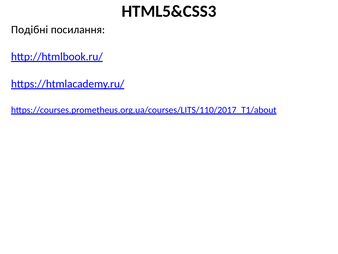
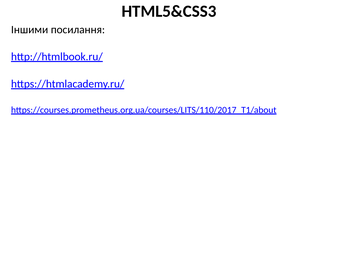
Подібні: Подібні -> Іншими
